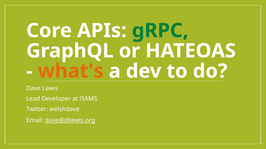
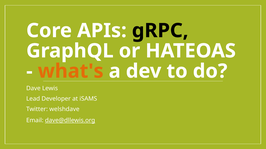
gRPC colour: green -> black
